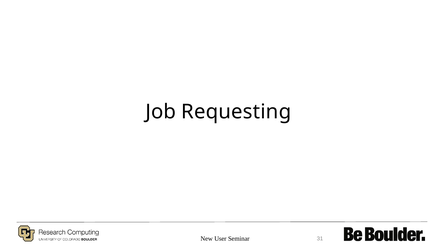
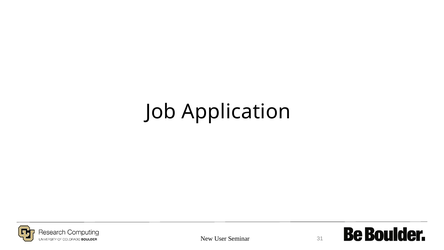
Requesting: Requesting -> Application
